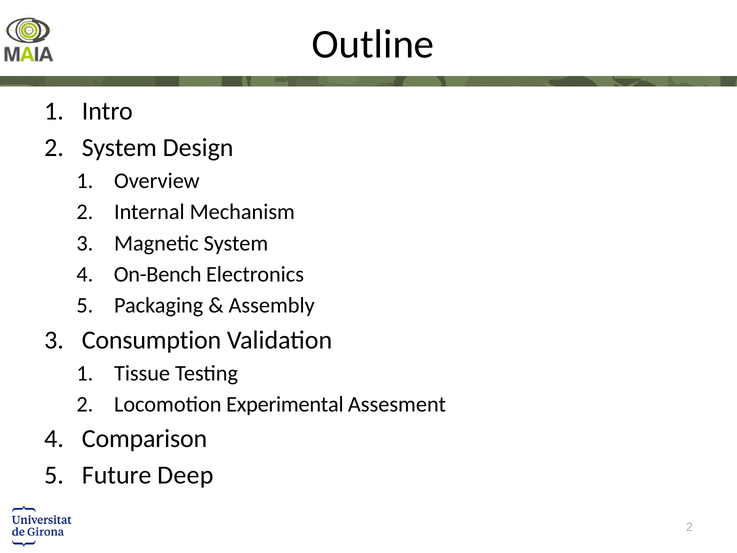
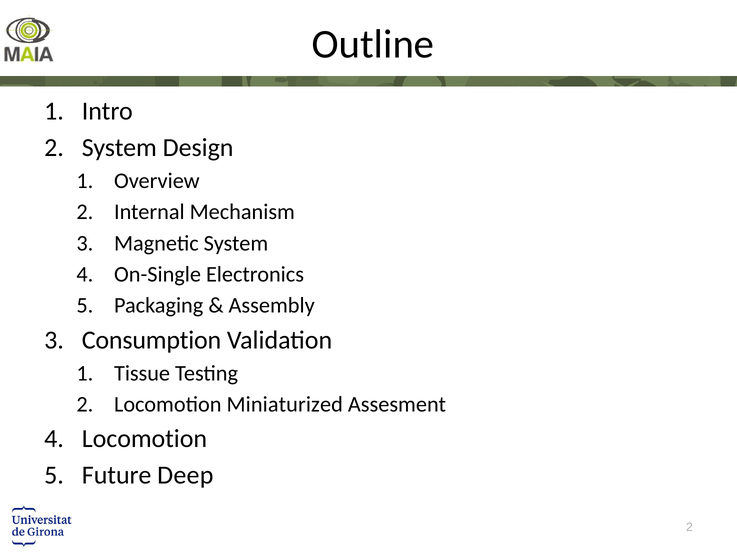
On-Bench: On-Bench -> On-Single
Experimental: Experimental -> Miniaturized
Comparison at (145, 439): Comparison -> Locomotion
